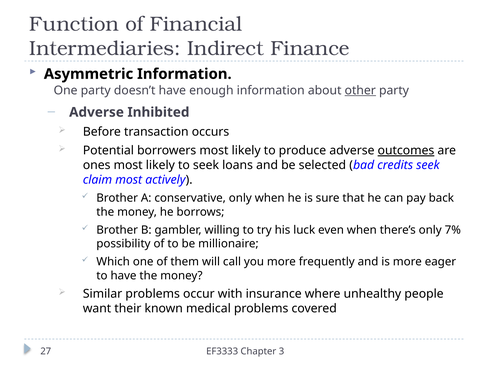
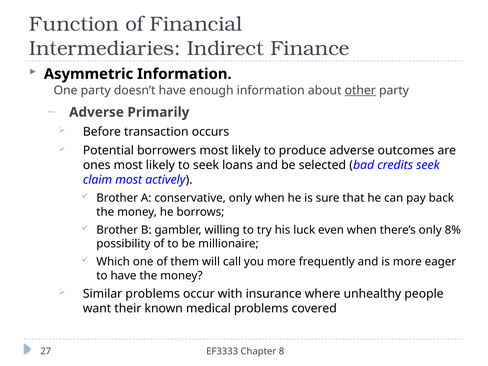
Inhibited: Inhibited -> Primarily
outcomes underline: present -> none
7%: 7% -> 8%
3: 3 -> 8
